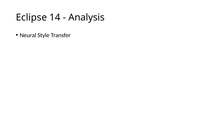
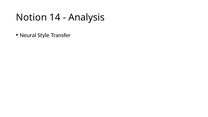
Eclipse: Eclipse -> Notion
